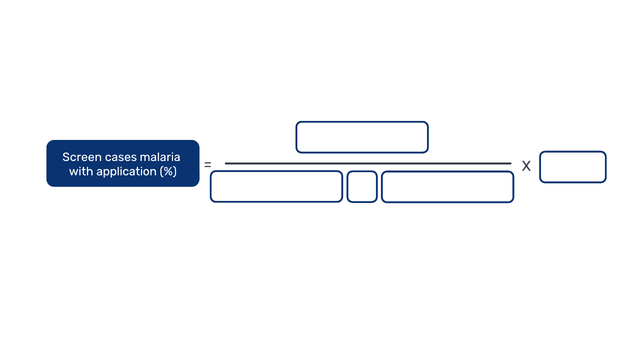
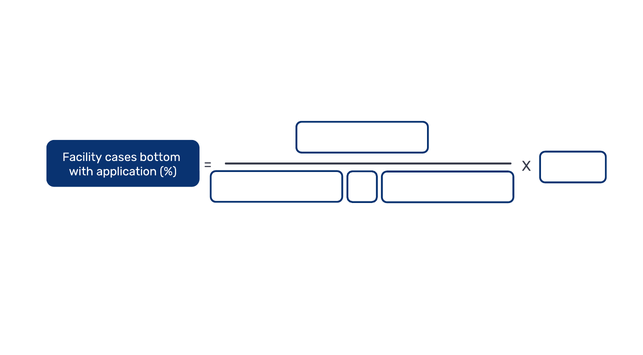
Screen: Screen -> Facility
malaria: malaria -> bottom
